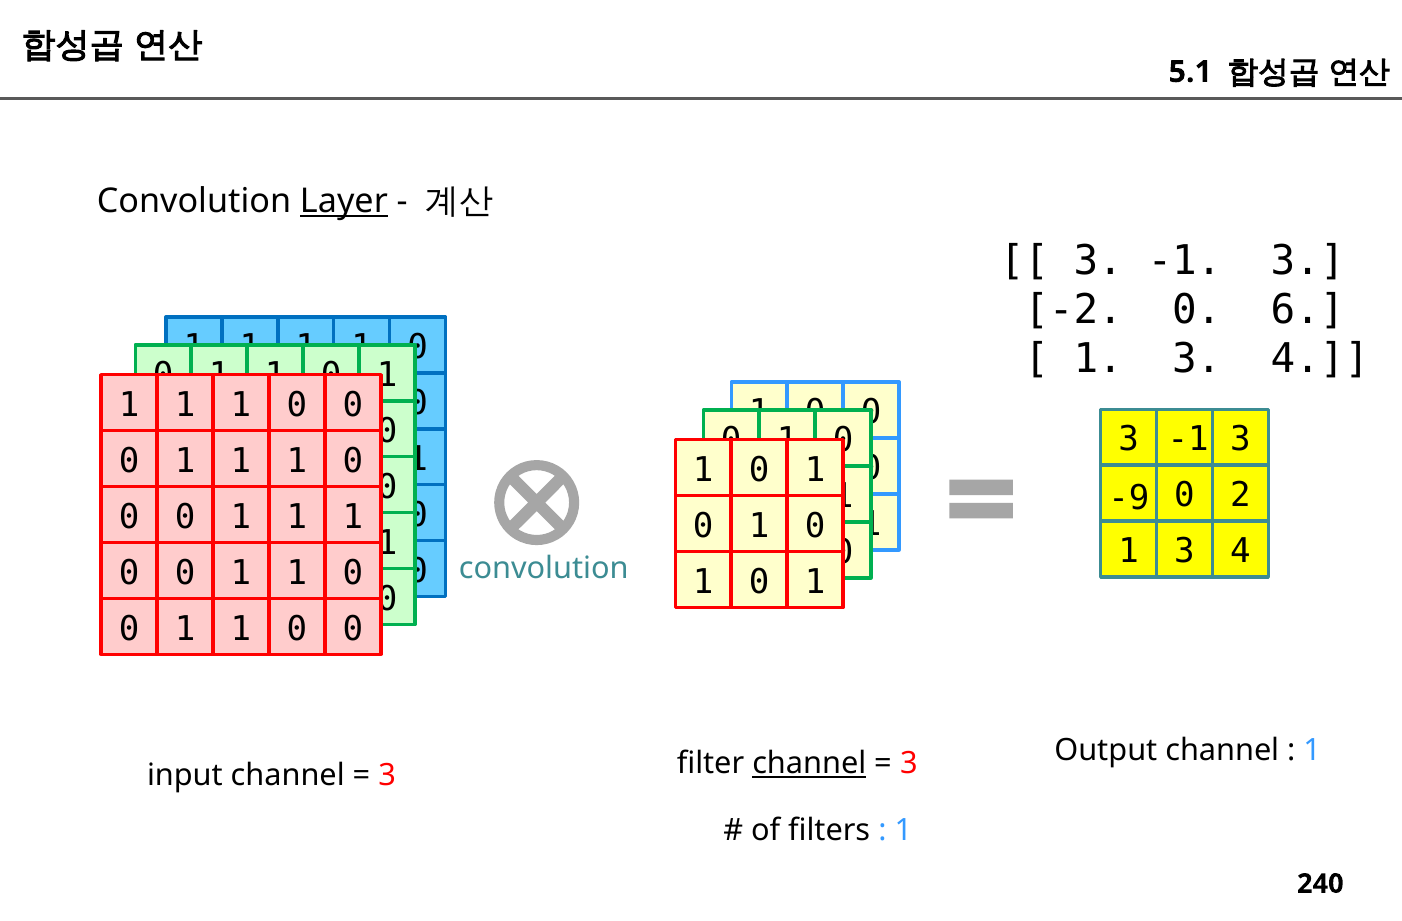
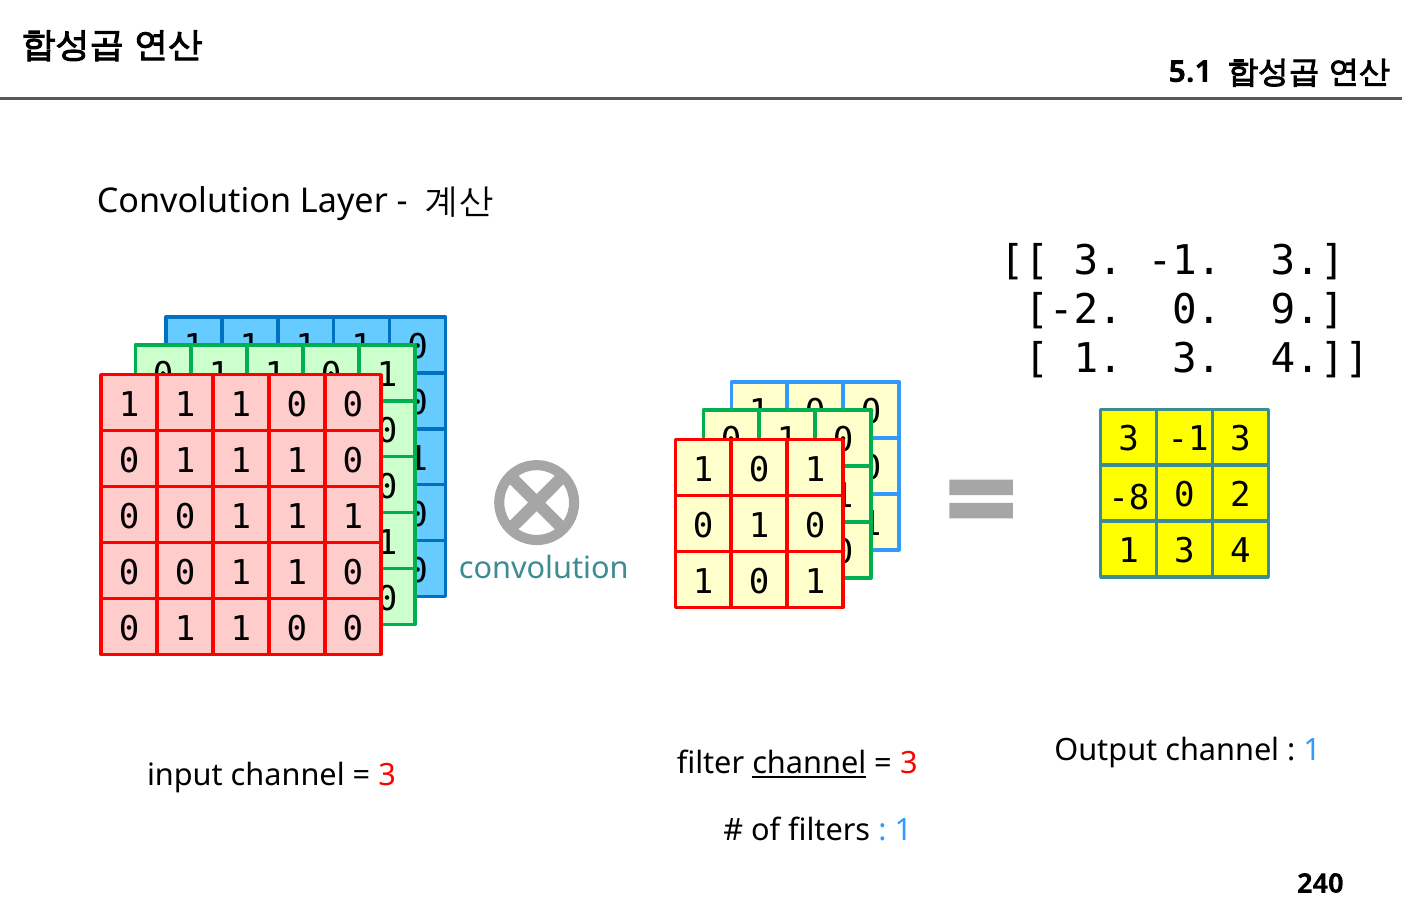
Layer underline: present -> none
6: 6 -> 9
-9: -9 -> -8
